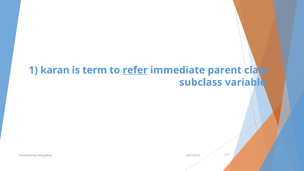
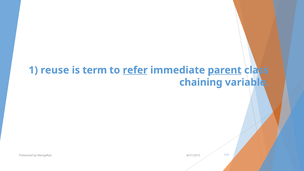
karan: karan -> reuse
parent underline: none -> present
subclass: subclass -> chaining
